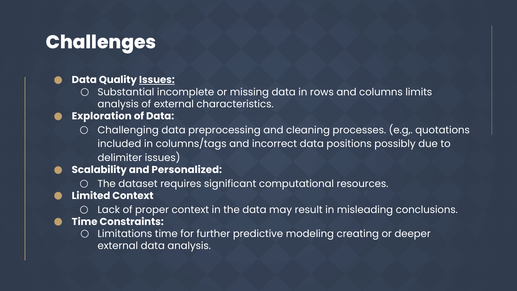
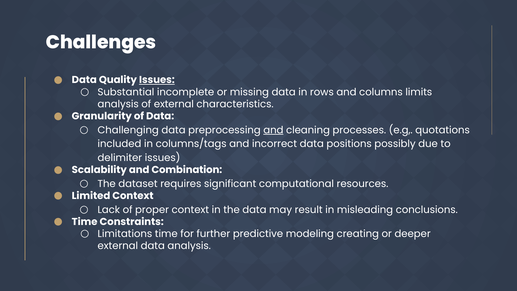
Exploration: Exploration -> Granularity
and at (273, 130) underline: none -> present
Personalized: Personalized -> Combination
